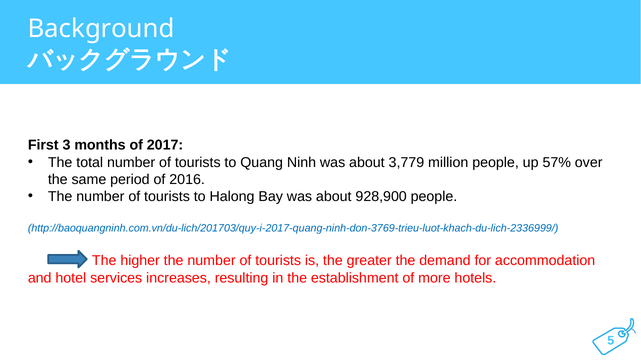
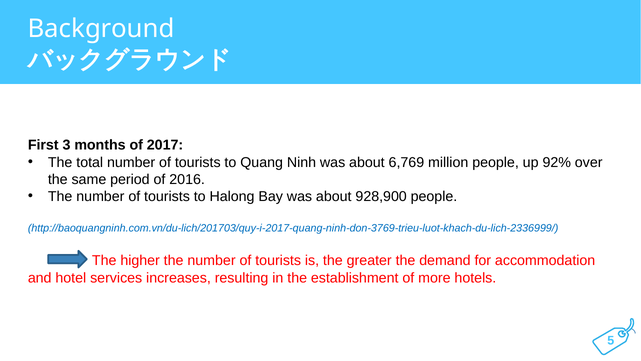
3,779: 3,779 -> 6,769
57%: 57% -> 92%
